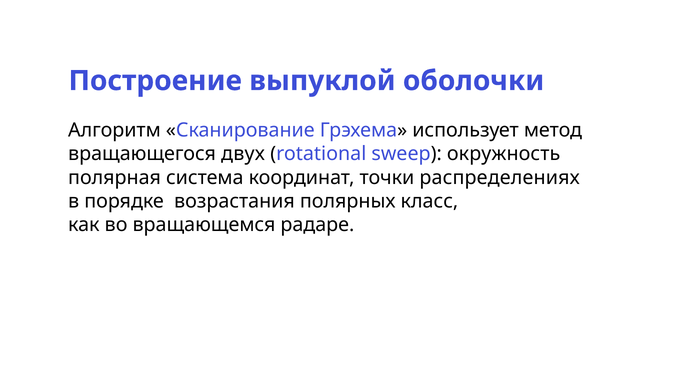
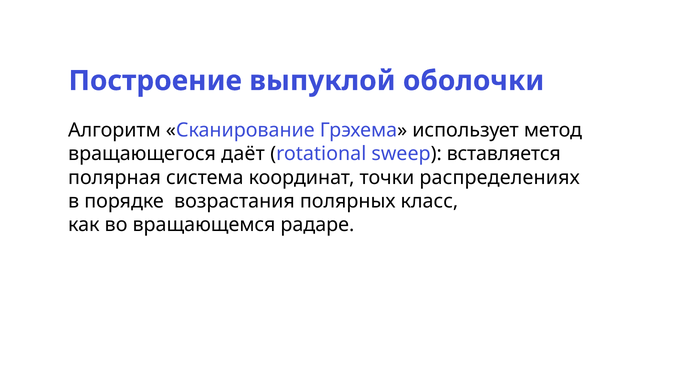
двух: двух -> даёт
окружность: окружность -> вставляется
